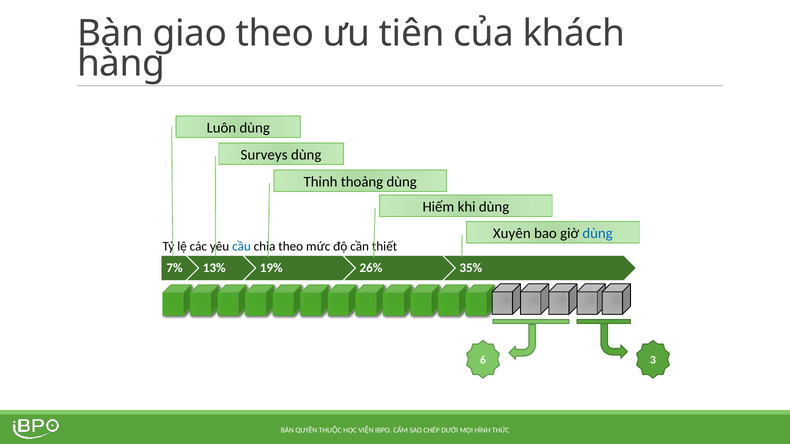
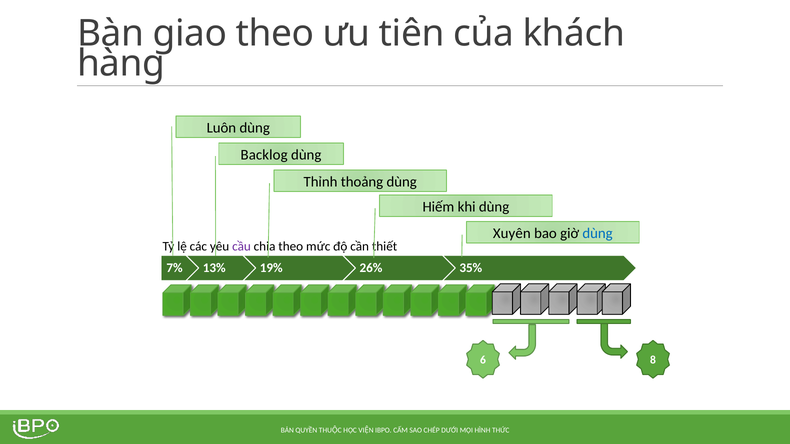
Surveys: Surveys -> Backlog
cầu colour: blue -> purple
3: 3 -> 8
